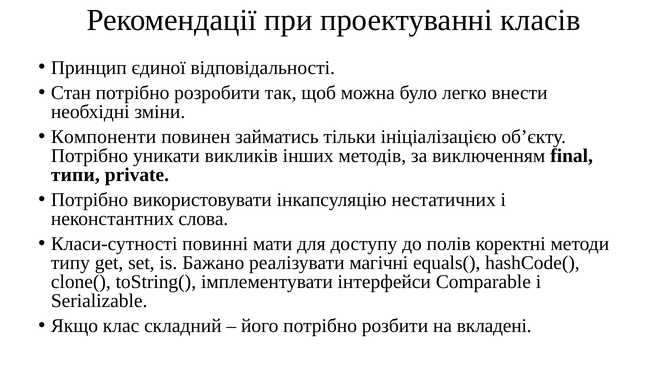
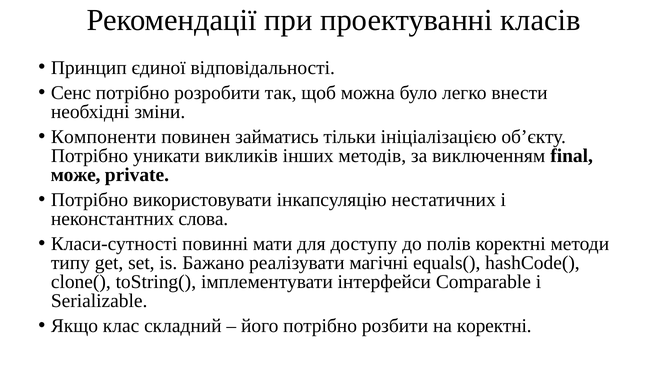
Стан: Стан -> Сенс
типи: типи -> може
на вкладені: вкладені -> коректні
